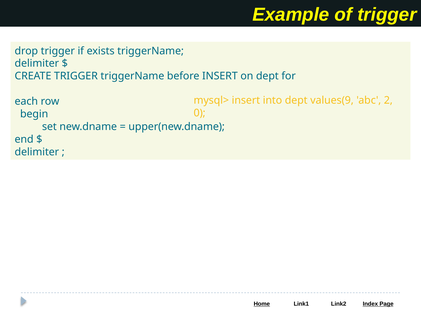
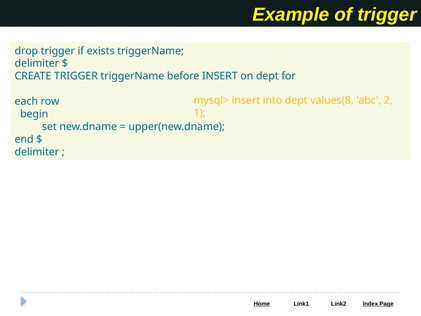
values(9: values(9 -> values(8
0: 0 -> 1
